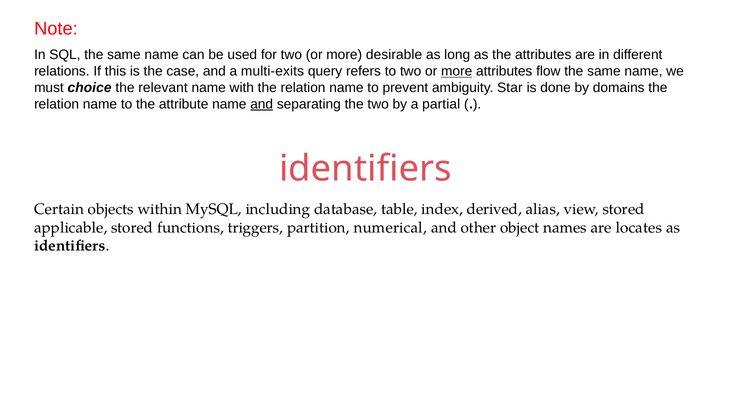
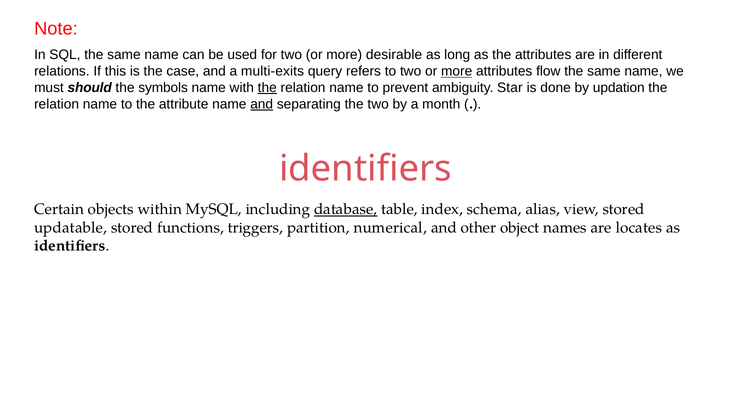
choice: choice -> should
relevant: relevant -> symbols
the at (267, 88) underline: none -> present
domains: domains -> updation
partial: partial -> month
database underline: none -> present
derived: derived -> schema
applicable: applicable -> updatable
